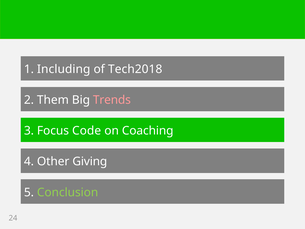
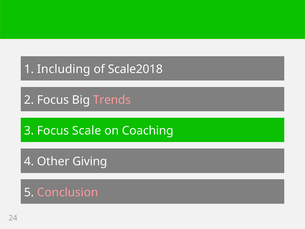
Tech2018: Tech2018 -> Scale2018
2 Them: Them -> Focus
Code: Code -> Scale
Conclusion colour: light green -> pink
